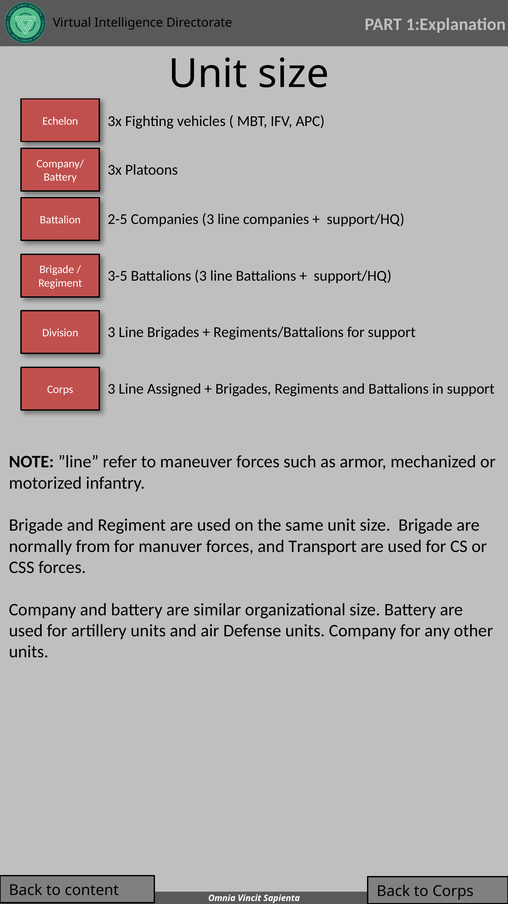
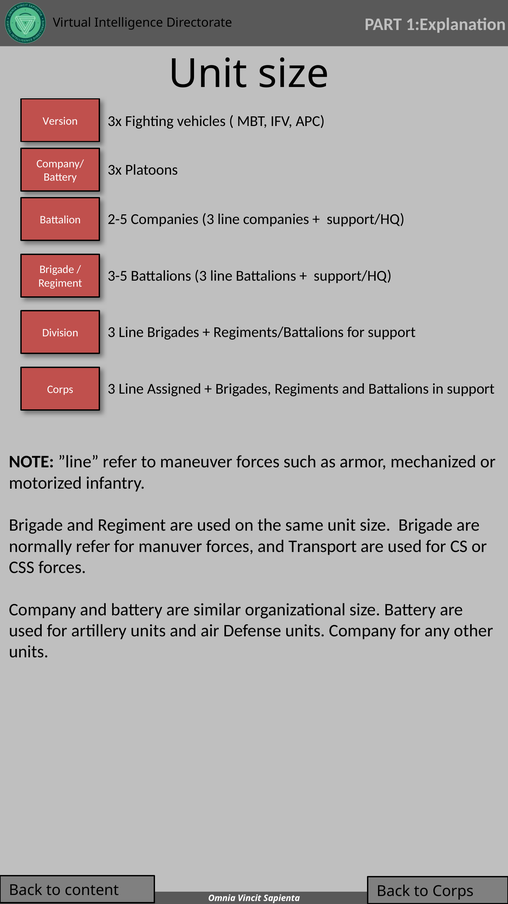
Echelon: Echelon -> Version
normally from: from -> refer
